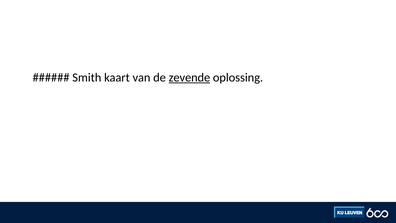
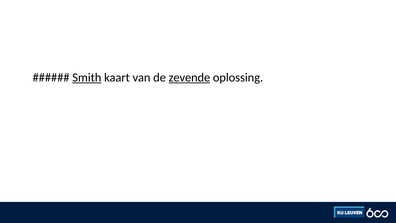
Smith underline: none -> present
